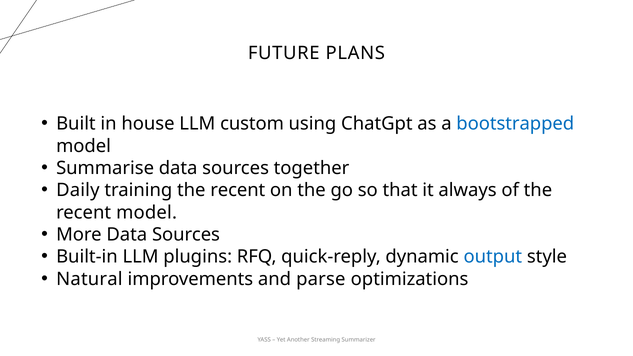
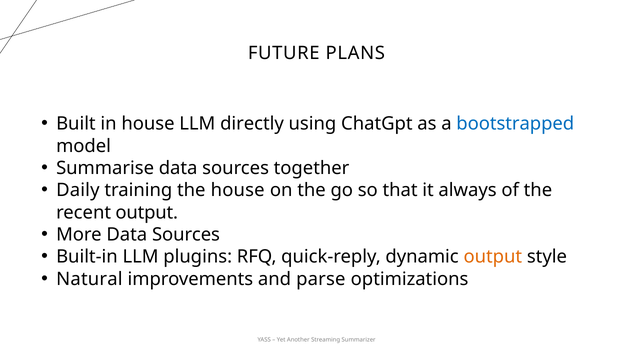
custom: custom -> directly
training the recent: recent -> house
recent model: model -> output
output at (493, 257) colour: blue -> orange
